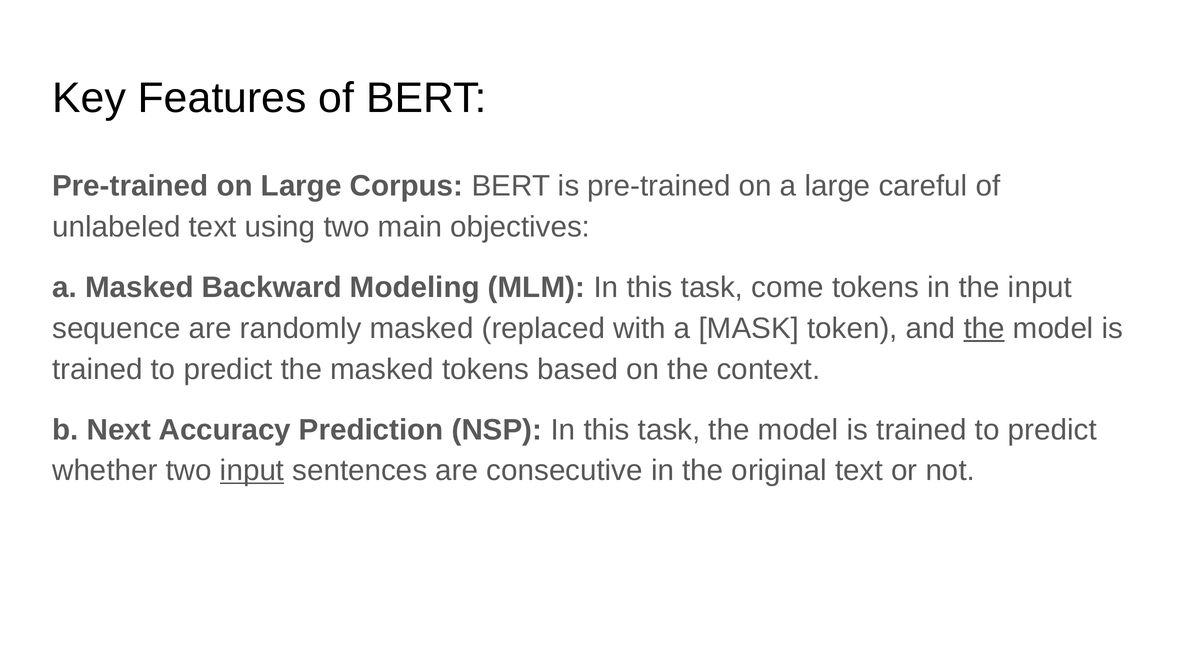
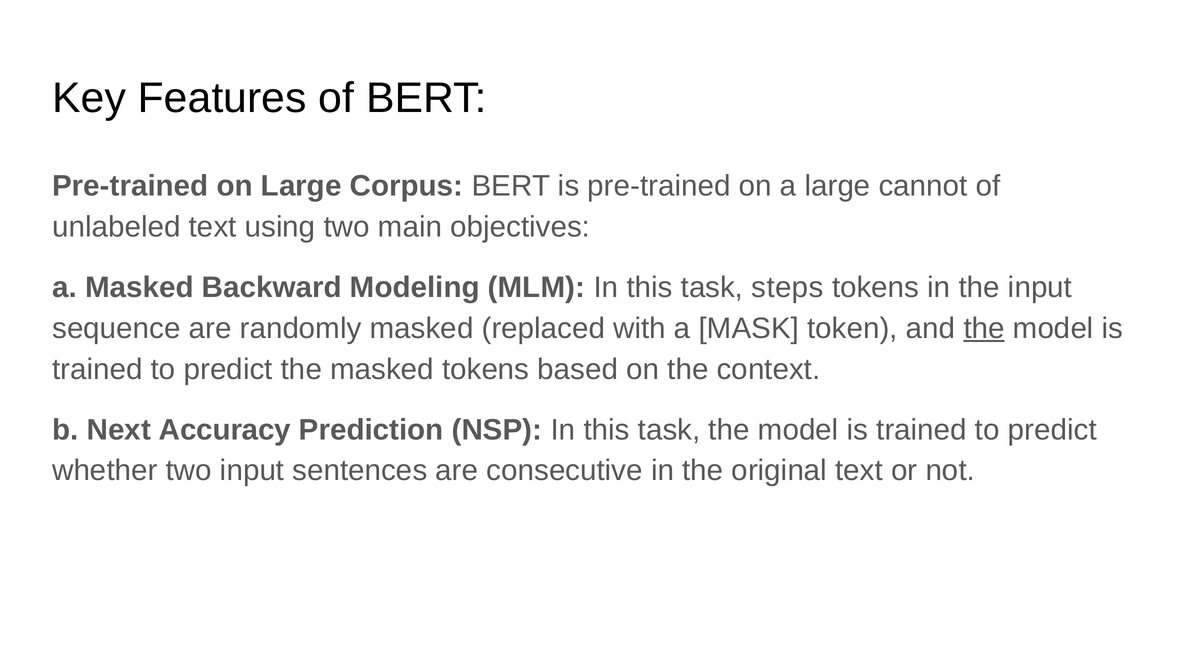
careful: careful -> cannot
come: come -> steps
input at (252, 471) underline: present -> none
